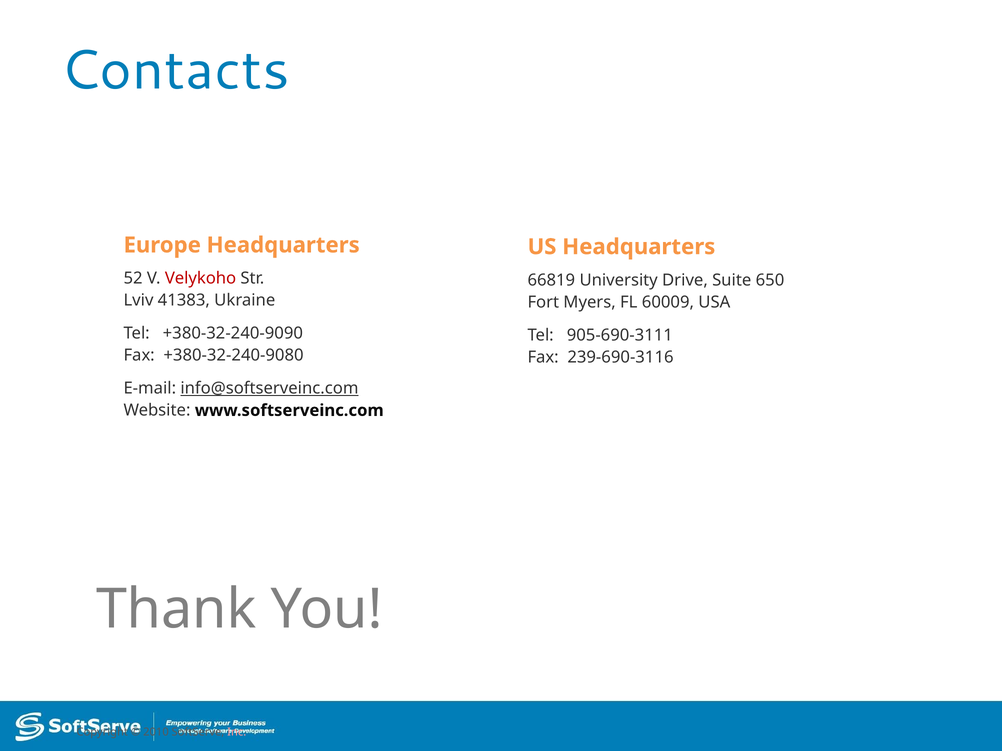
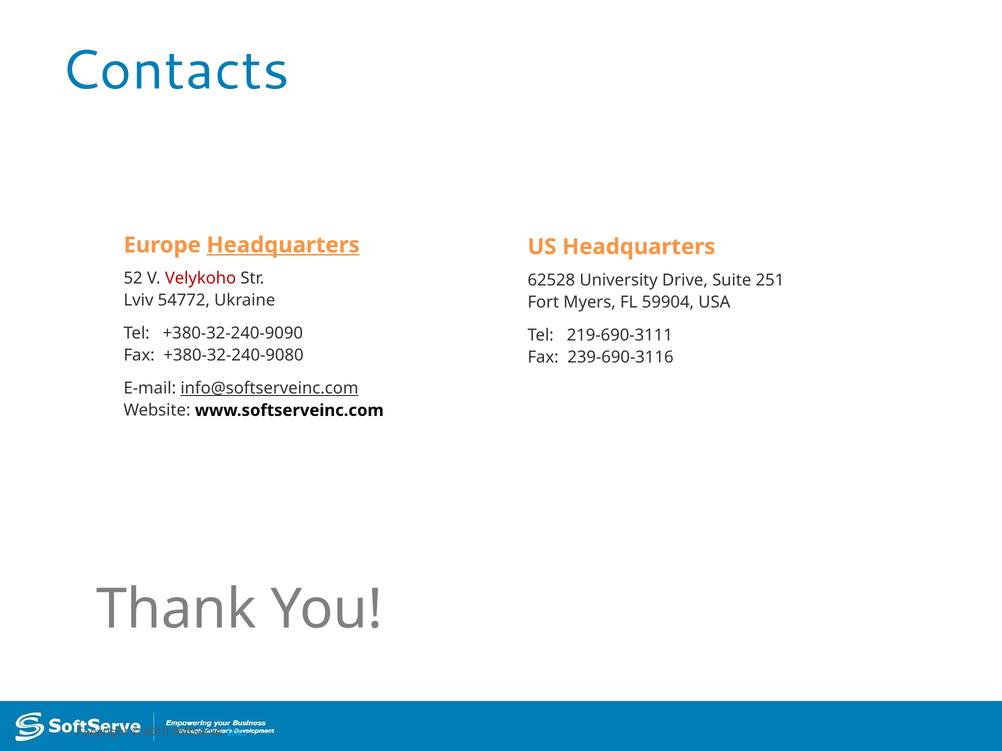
Headquarters at (283, 245) underline: none -> present
66819: 66819 -> 62528
650: 650 -> 251
41383: 41383 -> 54772
60009: 60009 -> 59904
905-690-3111: 905-690-3111 -> 219-690-3111
Inc colour: pink -> light blue
